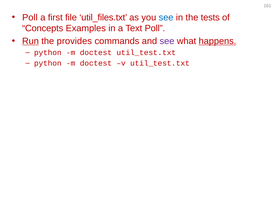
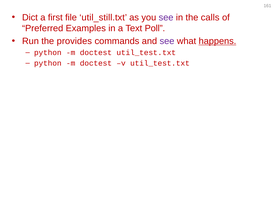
Poll at (30, 17): Poll -> Dict
util_files.txt: util_files.txt -> util_still.txt
see at (166, 17) colour: blue -> purple
tests: tests -> calls
Concepts: Concepts -> Preferred
Run underline: present -> none
